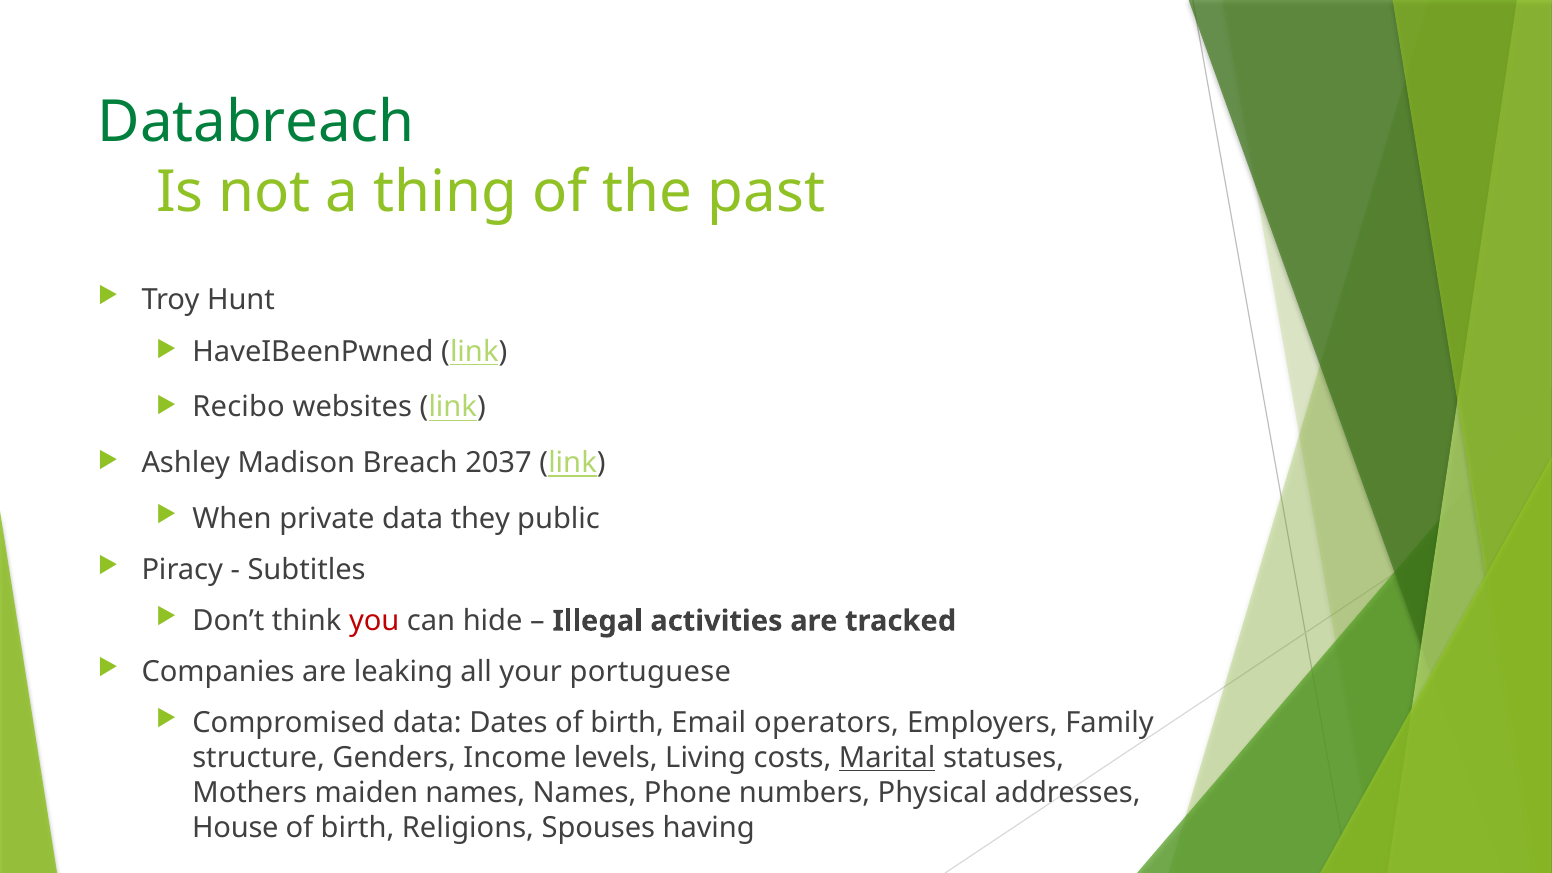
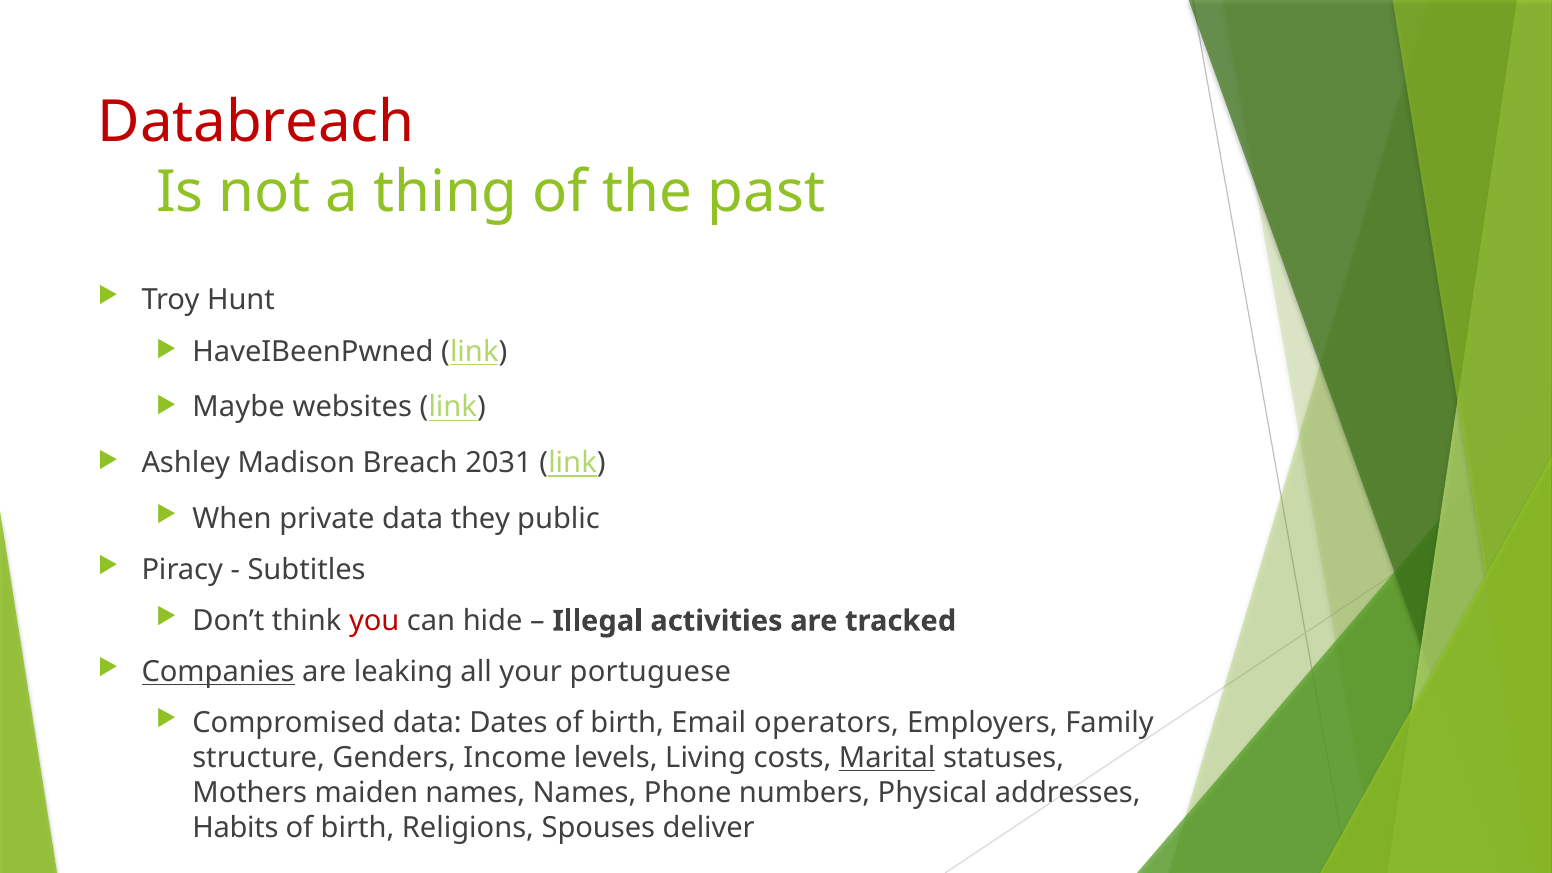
Databreach colour: green -> red
Recibo: Recibo -> Maybe
2037: 2037 -> 2031
Companies underline: none -> present
House: House -> Habits
having: having -> deliver
